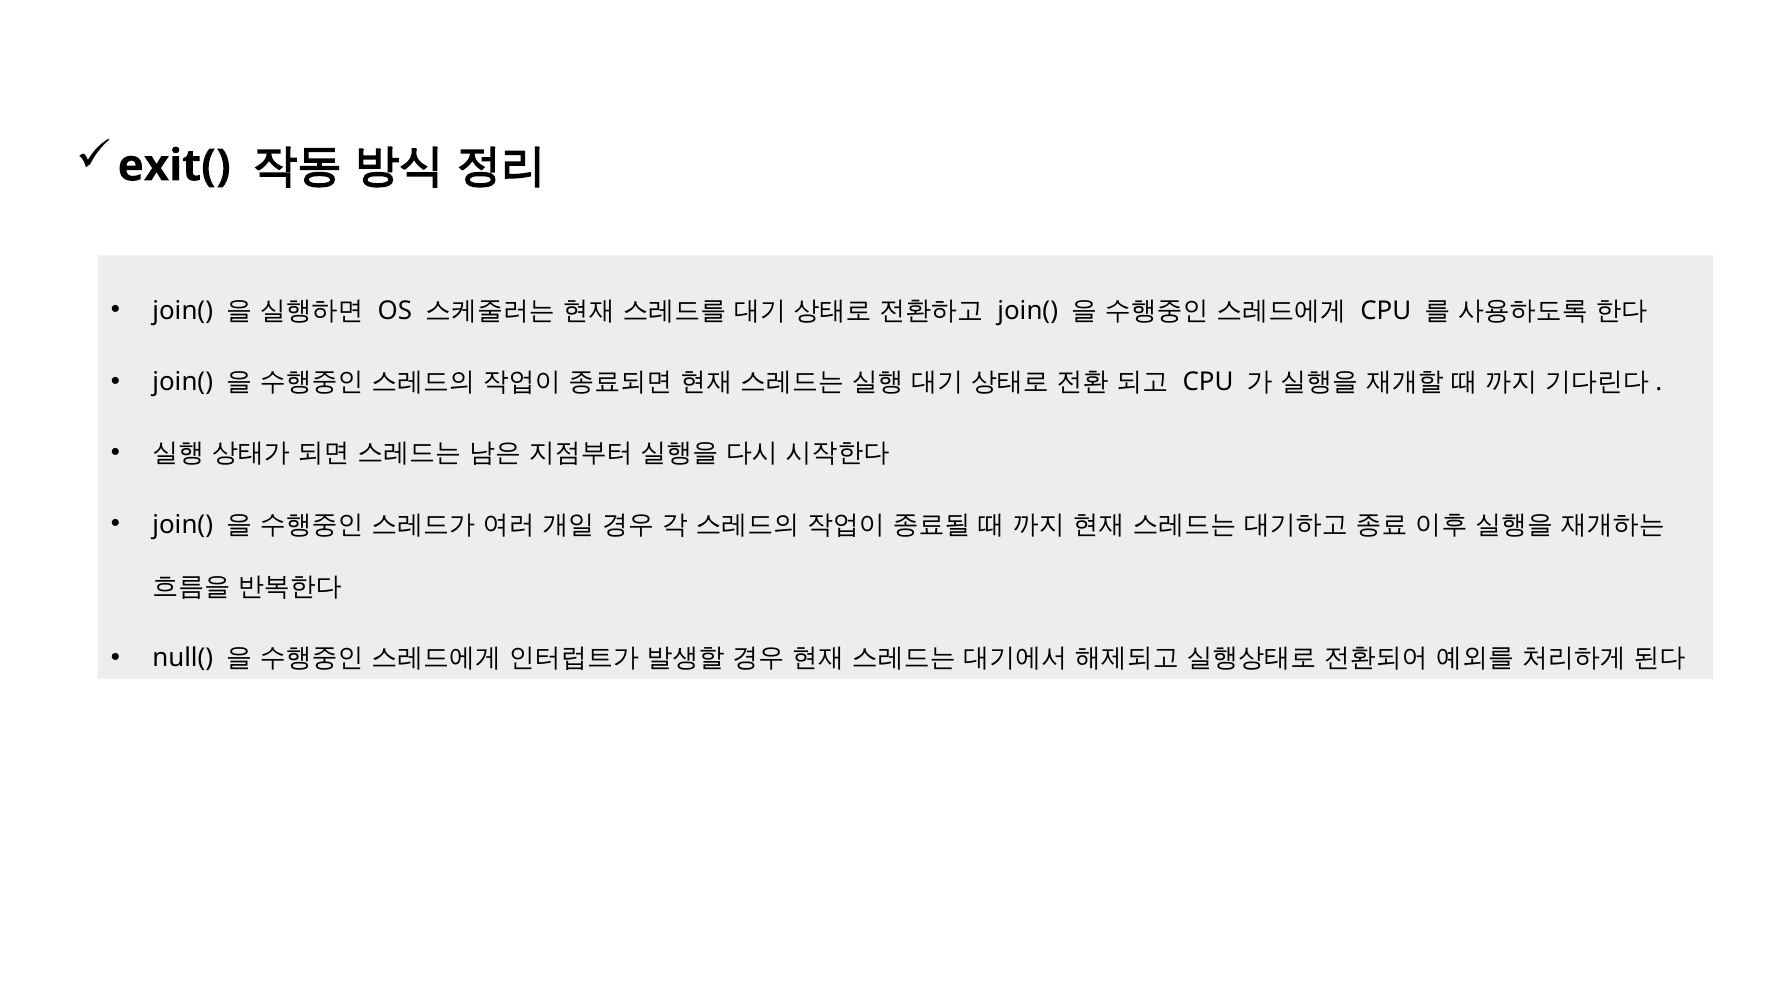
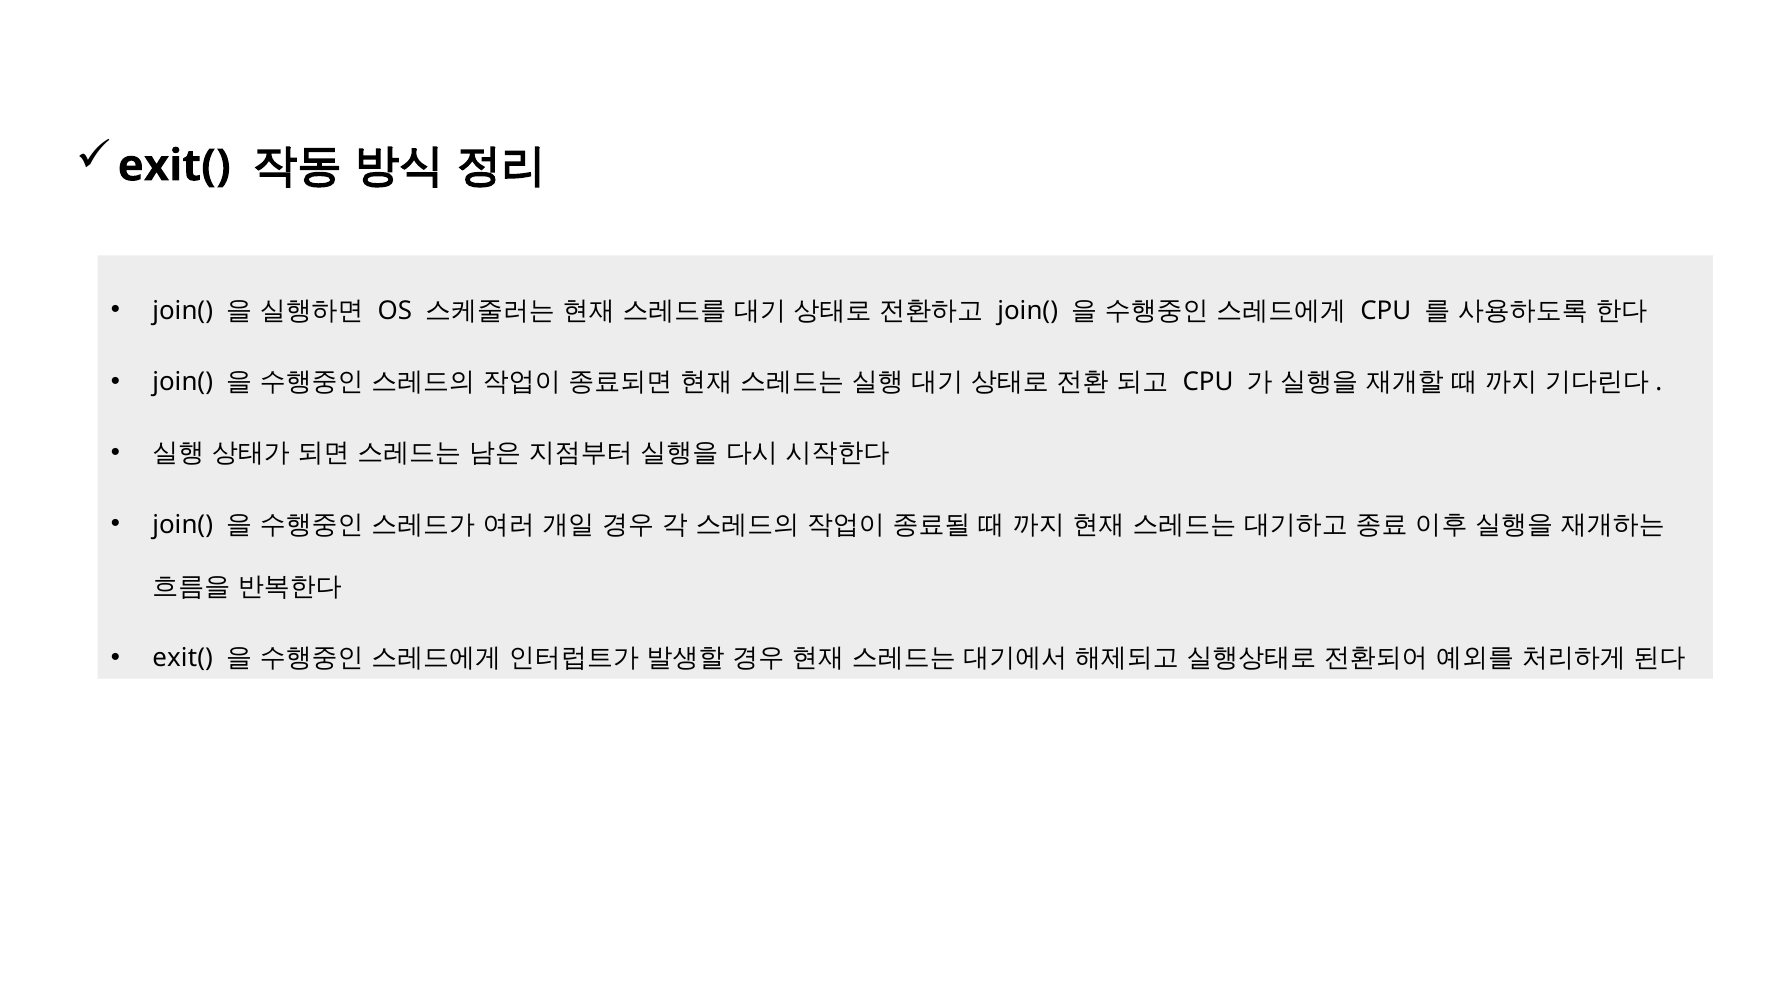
null( at (183, 658): null( -> exit(
